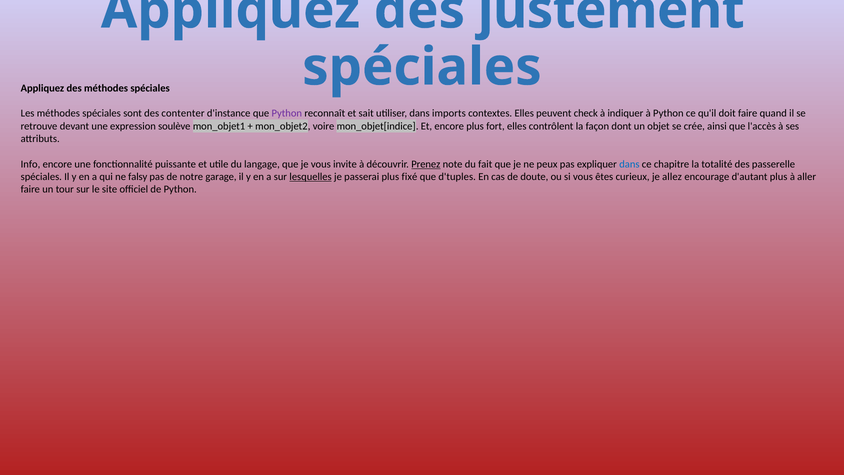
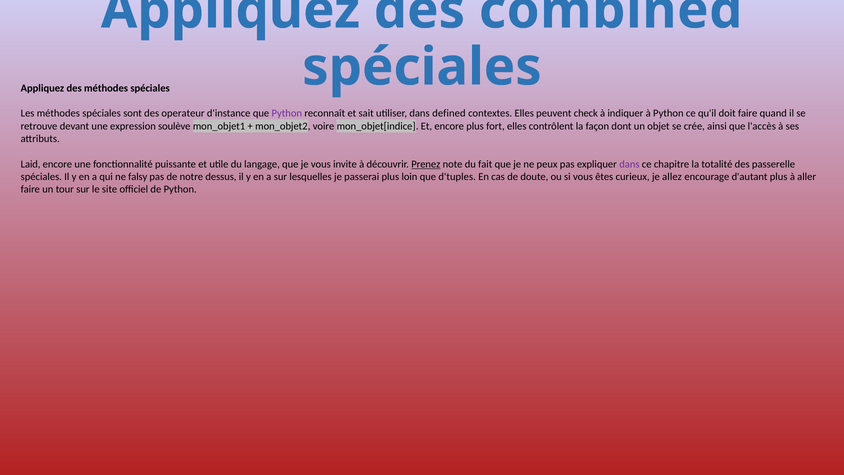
justement: justement -> combined
contenter: contenter -> operateur
imports: imports -> defined
Info: Info -> Laid
dans at (629, 164) colour: blue -> purple
garage: garage -> dessus
lesquelles underline: present -> none
fixé: fixé -> loin
